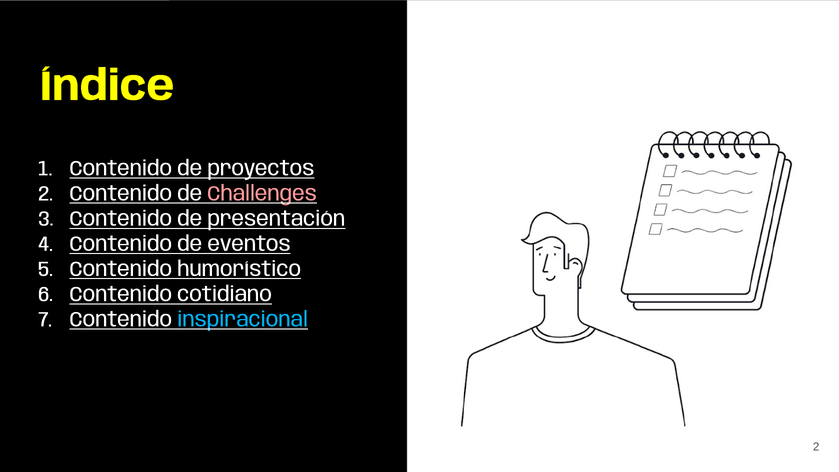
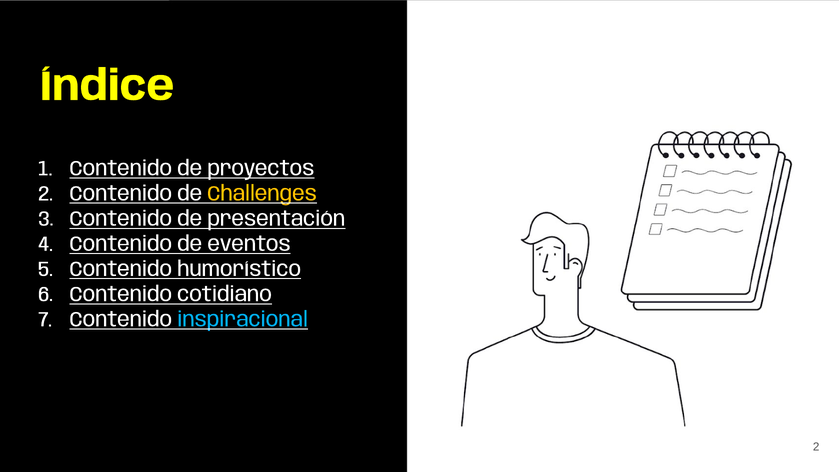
Challenges colour: pink -> yellow
